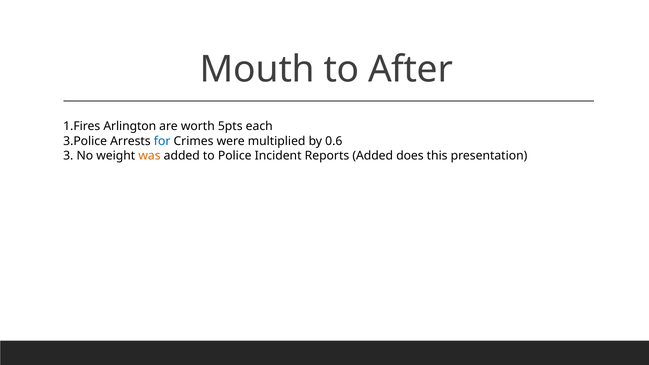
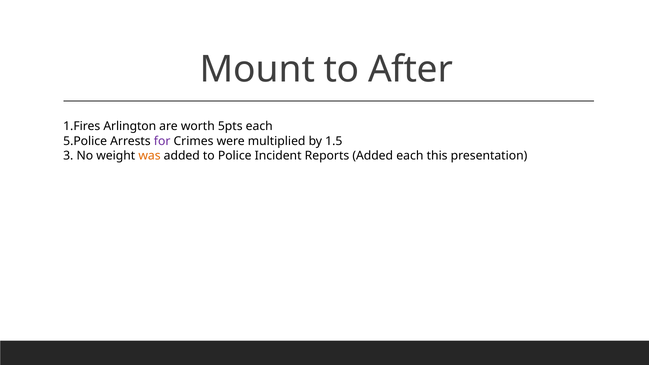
Mouth: Mouth -> Mount
3.Police: 3.Police -> 5.Police
for colour: blue -> purple
0.6: 0.6 -> 1.5
Added does: does -> each
